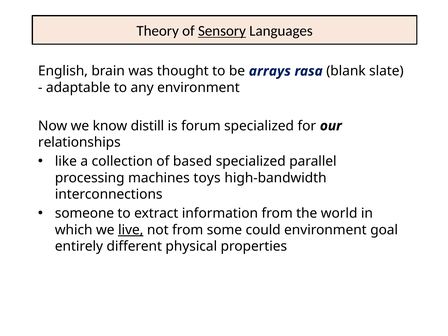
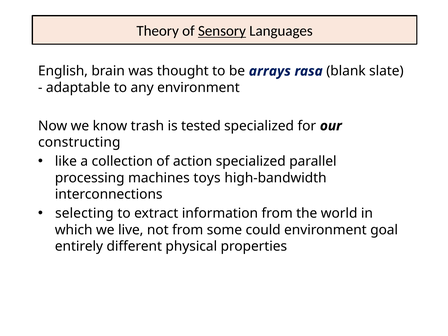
distill: distill -> trash
forum: forum -> tested
relationships: relationships -> constructing
based: based -> action
someone: someone -> selecting
live underline: present -> none
